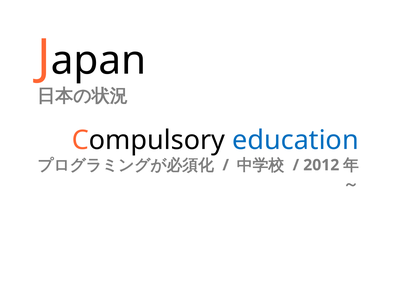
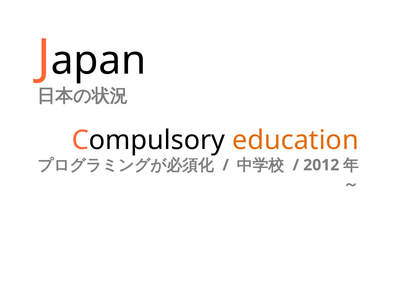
education colour: blue -> orange
